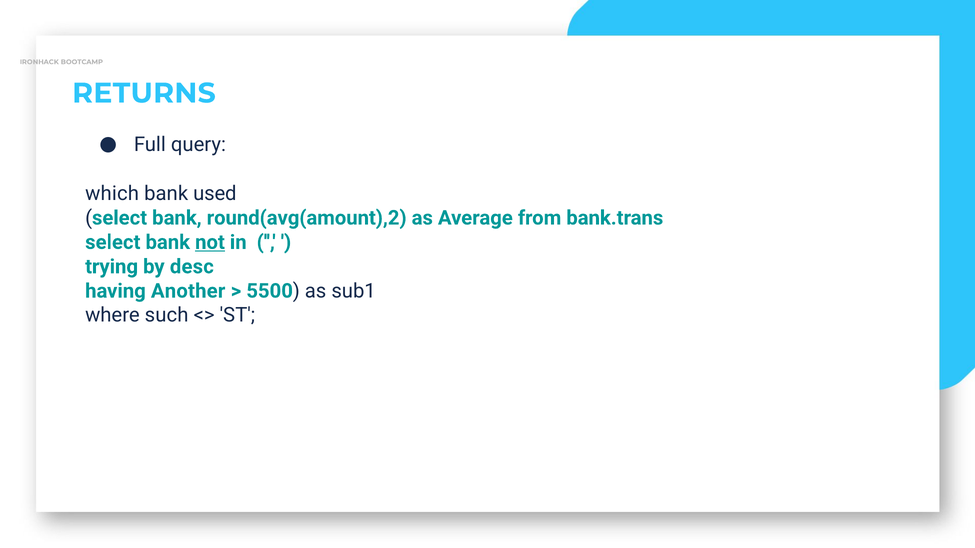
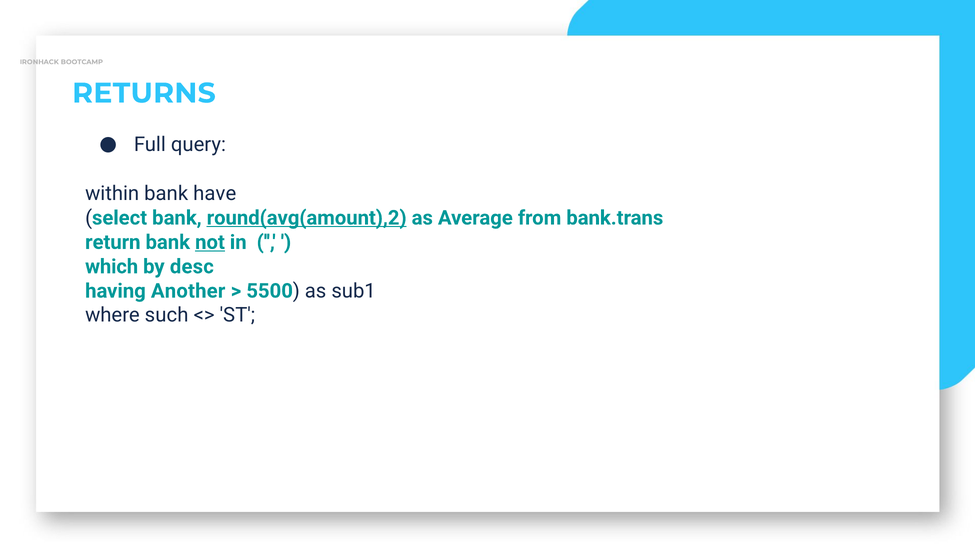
which: which -> within
used: used -> have
round(avg(amount),2 underline: none -> present
select at (113, 242): select -> return
trying: trying -> which
